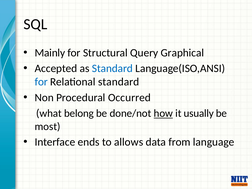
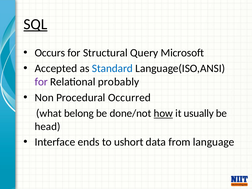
SQL underline: none -> present
Mainly: Mainly -> Occurs
Graphical: Graphical -> Microsoft
for at (41, 82) colour: blue -> purple
Relational standard: standard -> probably
most: most -> head
allows: allows -> ushort
